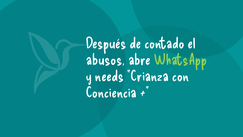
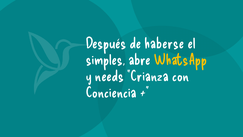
contado: contado -> haberse
abusos: abusos -> simples
WhatsApp colour: light green -> yellow
